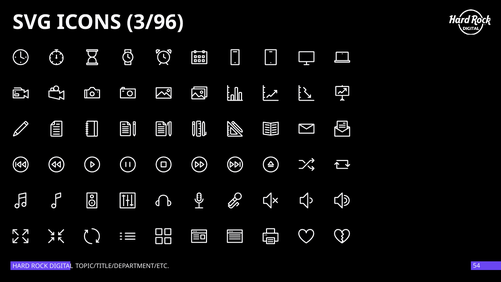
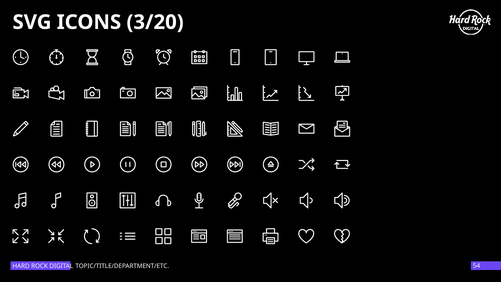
3/96: 3/96 -> 3/20
